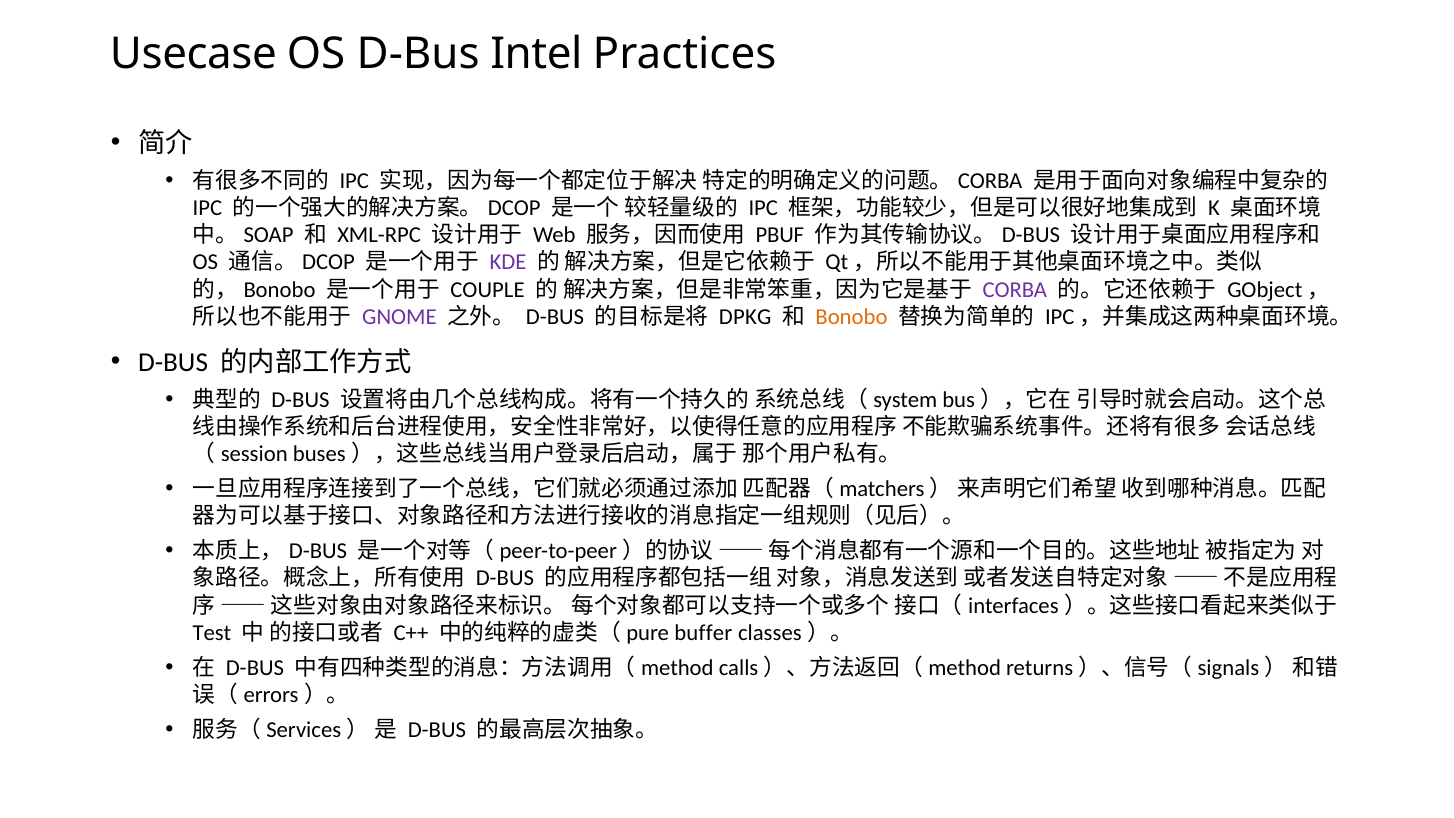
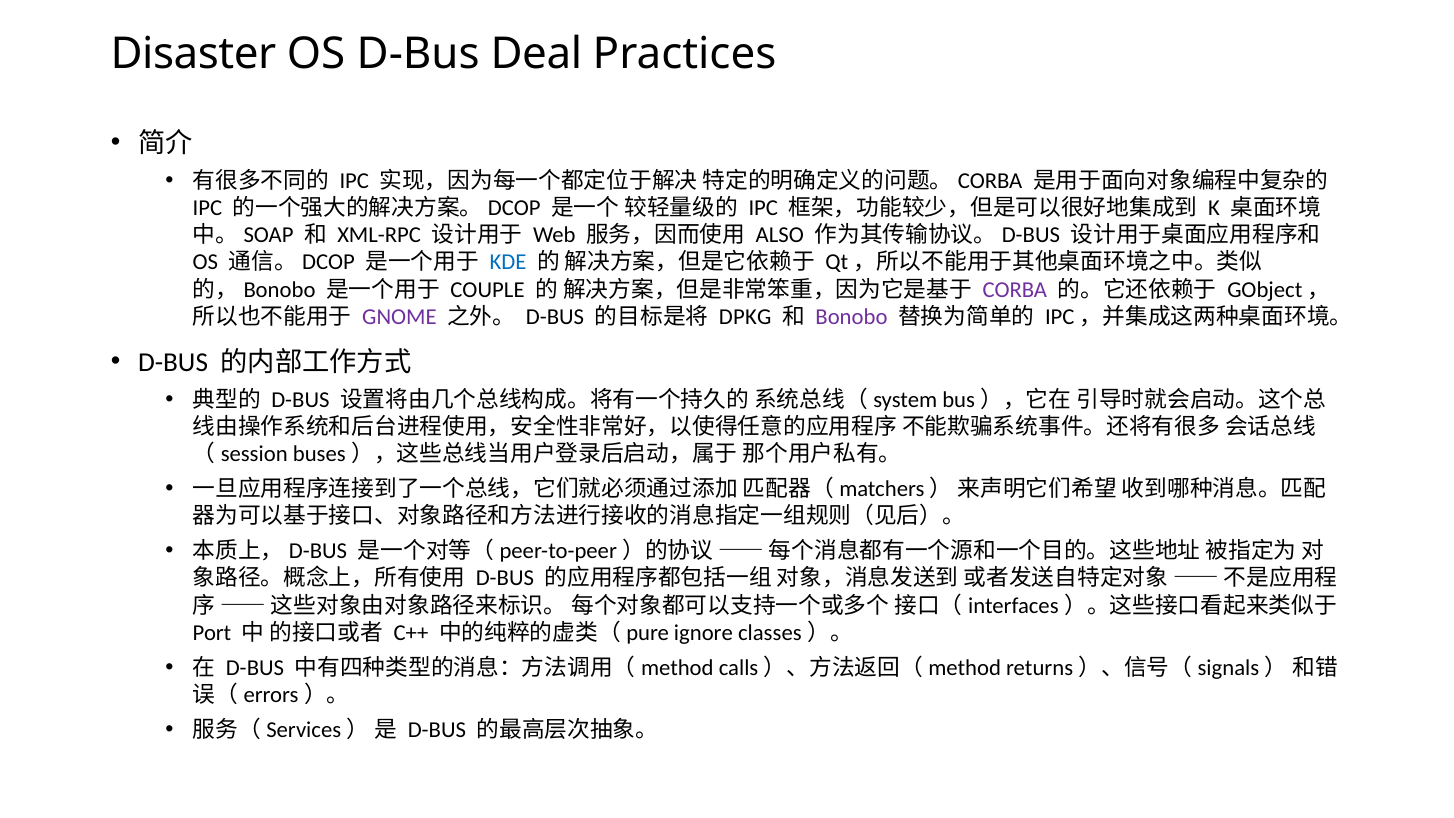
Usecase: Usecase -> Disaster
Intel: Intel -> Deal
PBUF: PBUF -> ALSO
KDE colour: purple -> blue
Bonobo colour: orange -> purple
Test: Test -> Port
buffer: buffer -> ignore
